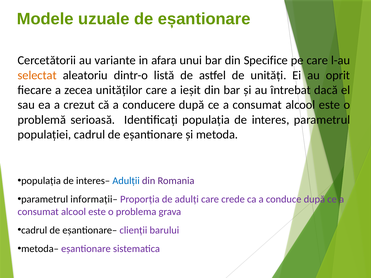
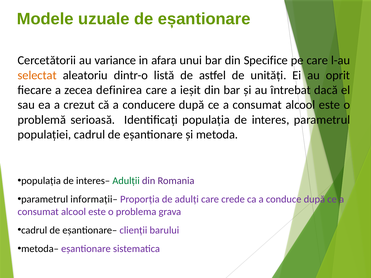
variante: variante -> variance
unităților: unităților -> definirea
Adulții colour: blue -> green
